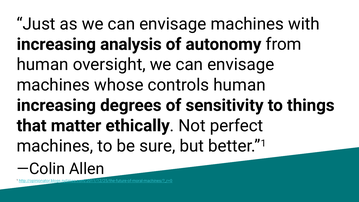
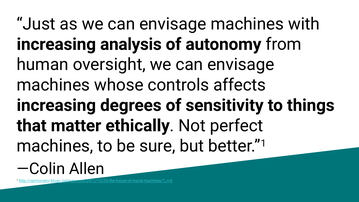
controls human: human -> affects
